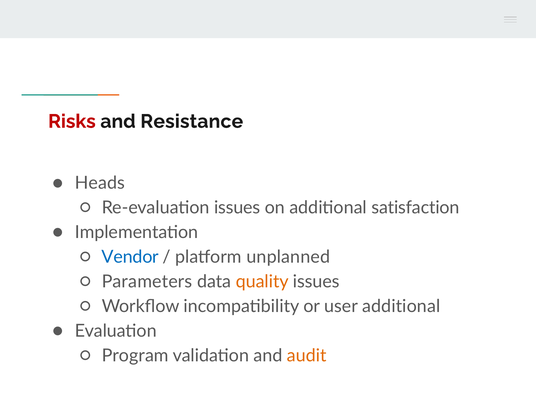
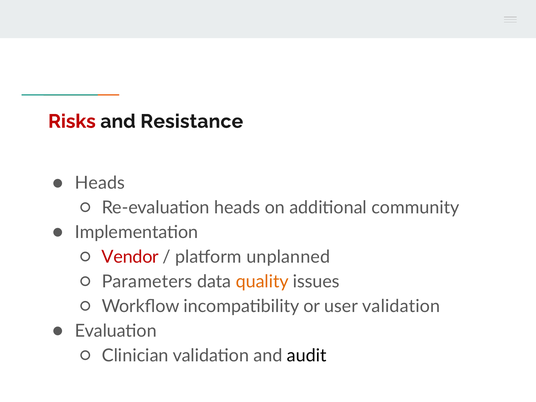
Re-evaluation issues: issues -> heads
satisfaction: satisfaction -> community
Vendor colour: blue -> red
user additional: additional -> validation
Program: Program -> Clinician
audit colour: orange -> black
